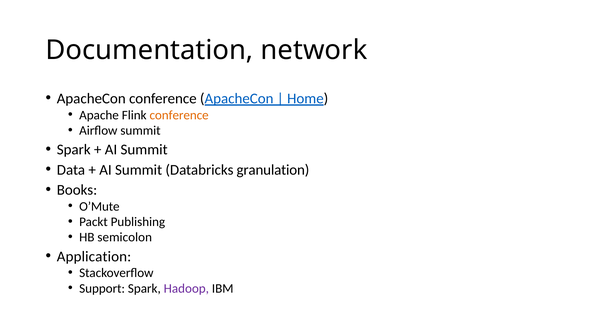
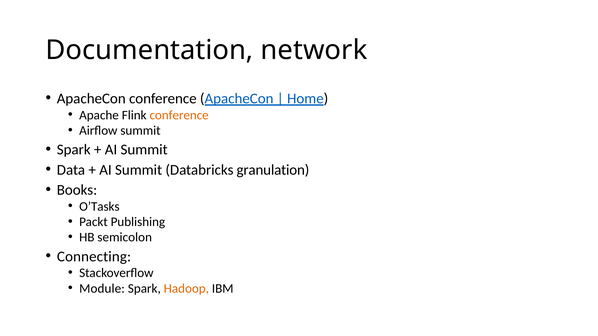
O’Mute: O’Mute -> O’Tasks
Application: Application -> Connecting
Support: Support -> Module
Hadoop colour: purple -> orange
